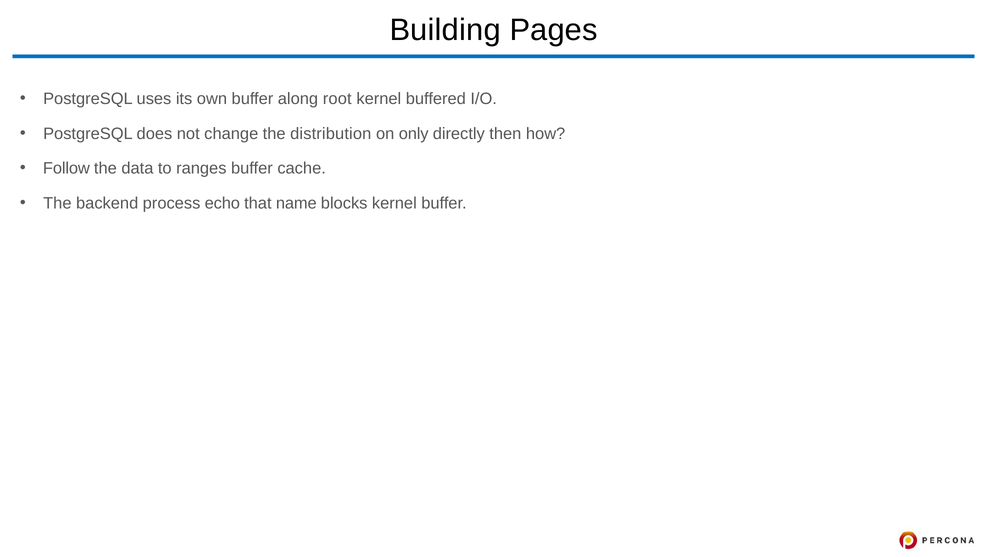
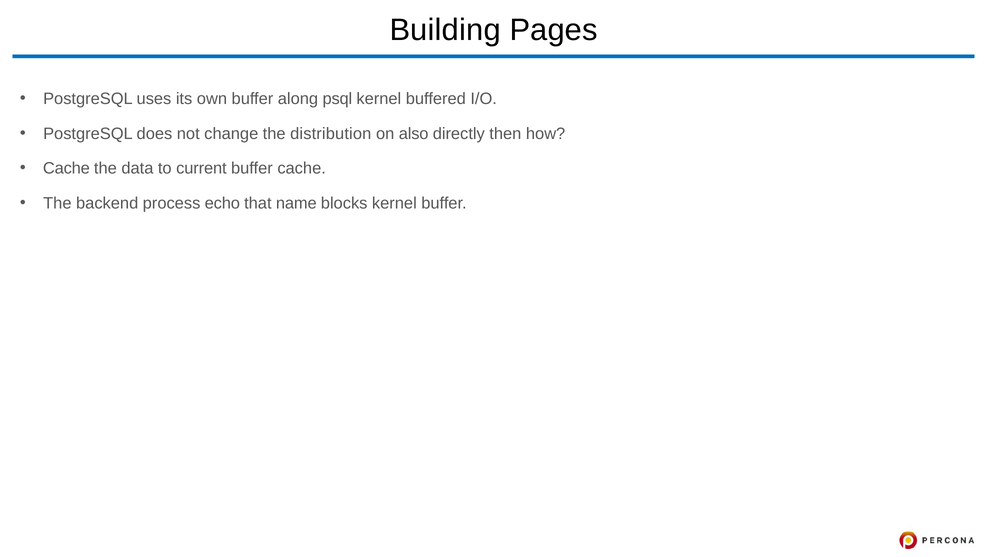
root: root -> psql
only: only -> also
Follow at (66, 168): Follow -> Cache
ranges: ranges -> current
